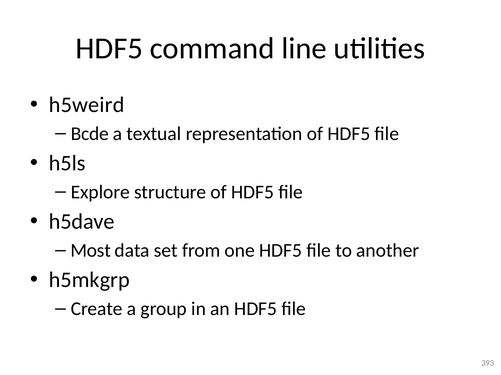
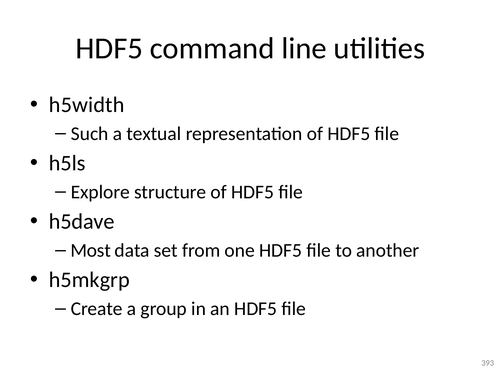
h5weird: h5weird -> h5width
Bcde: Bcde -> Such
